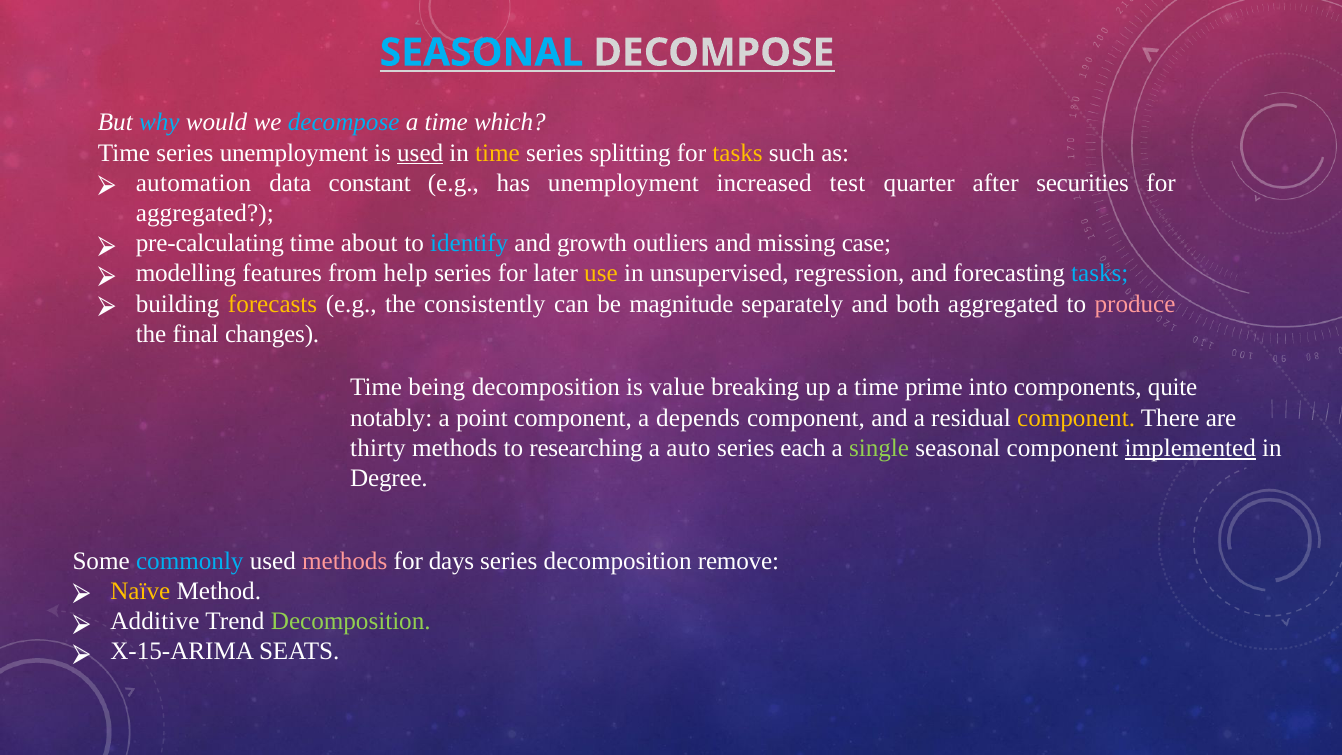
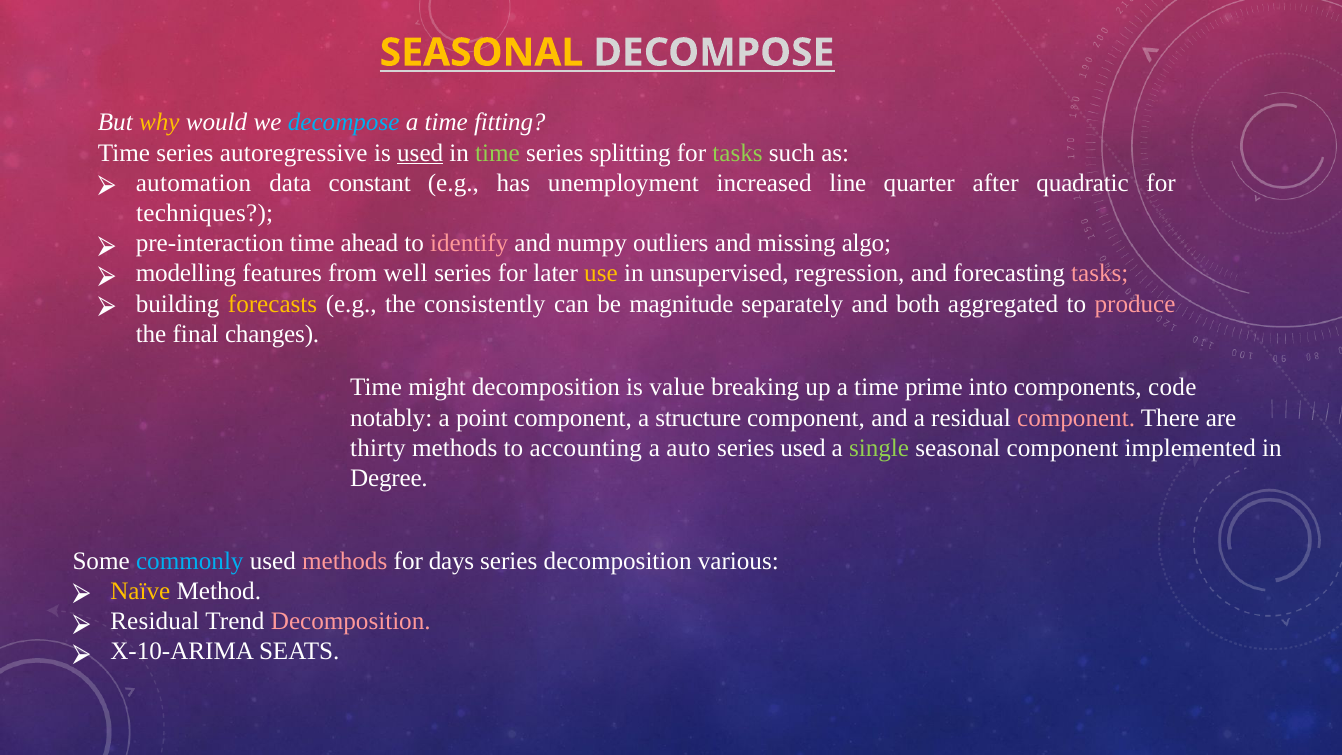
SEASONAL at (481, 53) colour: light blue -> yellow
why colour: light blue -> yellow
which: which -> fitting
series unemployment: unemployment -> autoregressive
time at (498, 153) colour: yellow -> light green
tasks at (738, 153) colour: yellow -> light green
test: test -> line
securities: securities -> quadratic
aggregated at (205, 213): aggregated -> techniques
pre-calculating: pre-calculating -> pre-interaction
about: about -> ahead
identify colour: light blue -> pink
growth: growth -> numpy
case: case -> algo
help: help -> well
tasks at (1100, 273) colour: light blue -> pink
being: being -> might
quite: quite -> code
depends: depends -> structure
component at (1076, 418) colour: yellow -> pink
researching: researching -> accounting
series each: each -> used
implemented underline: present -> none
remove: remove -> various
Additive at (155, 621): Additive -> Residual
Decomposition at (351, 621) colour: light green -> pink
X-15-ARIMA: X-15-ARIMA -> X-10-ARIMA
